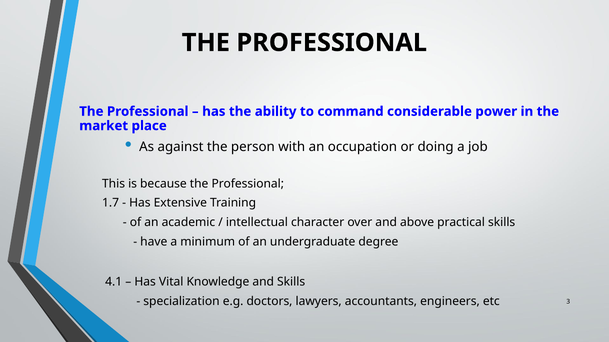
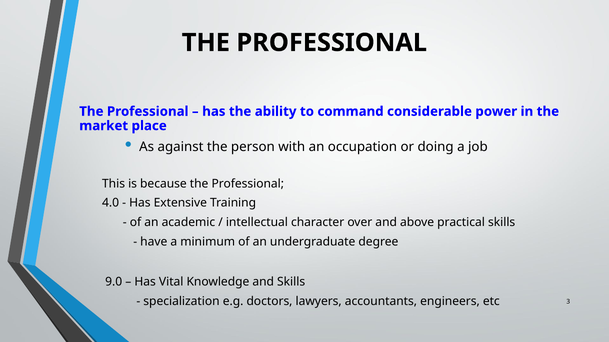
1.7: 1.7 -> 4.0
4.1: 4.1 -> 9.0
